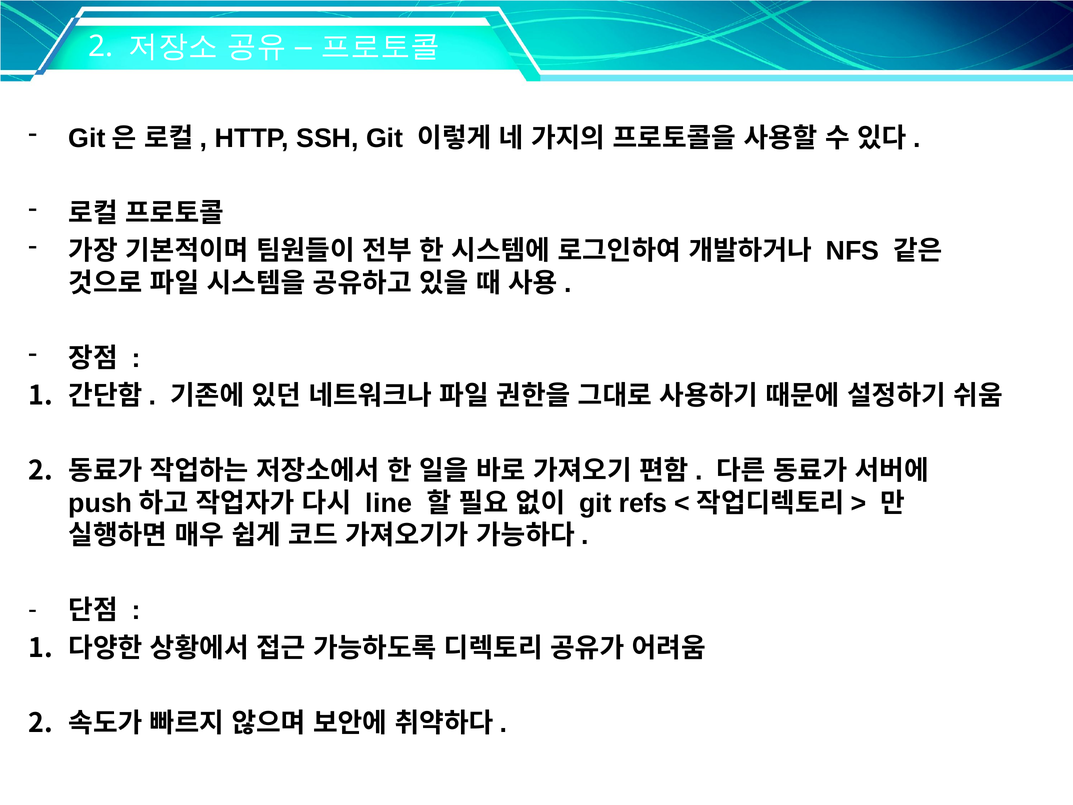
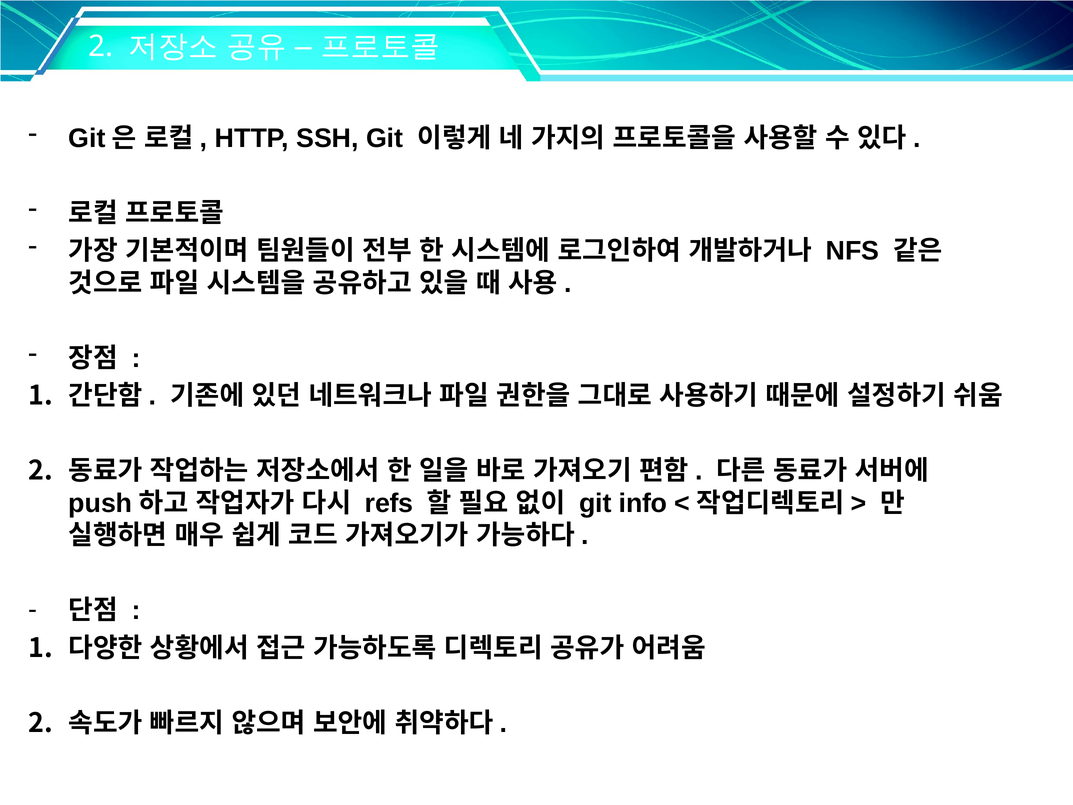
line: line -> refs
refs: refs -> info
